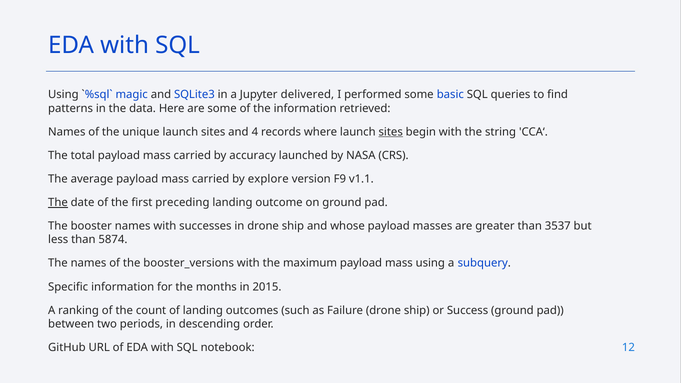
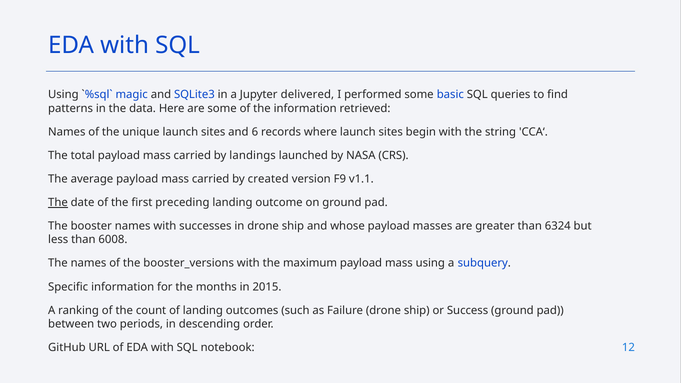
4: 4 -> 6
sites at (391, 132) underline: present -> none
accuracy: accuracy -> landings
explore: explore -> created
3537: 3537 -> 6324
5874: 5874 -> 6008
